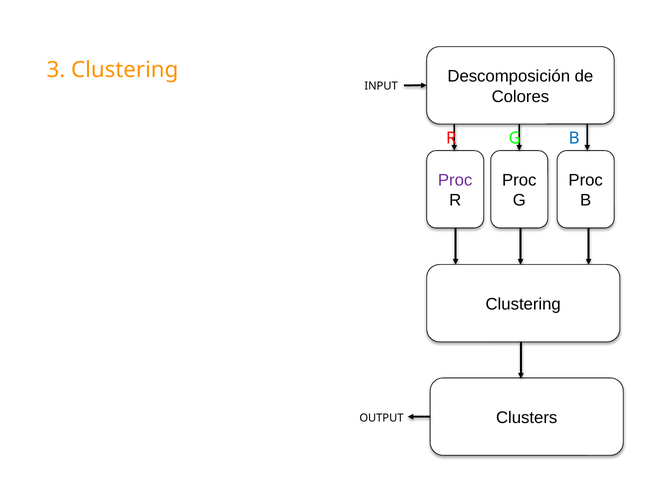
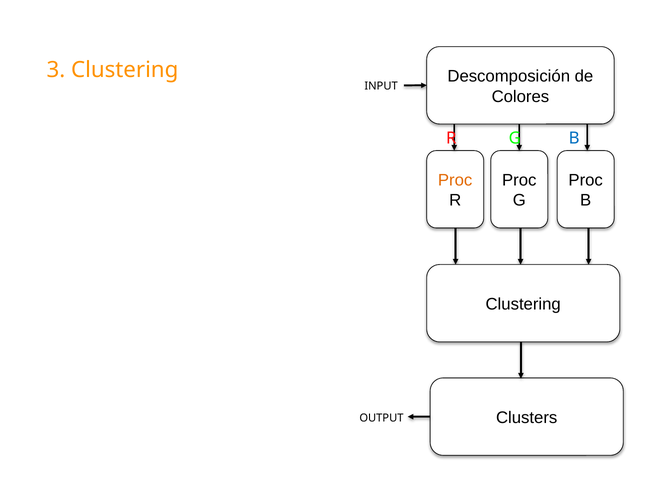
Proc at (455, 180) colour: purple -> orange
